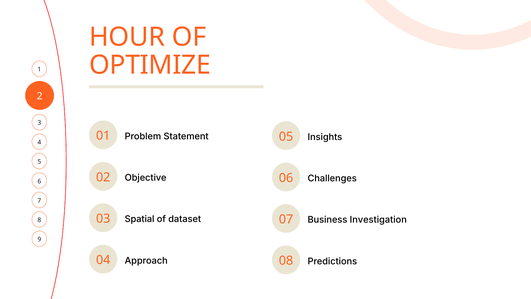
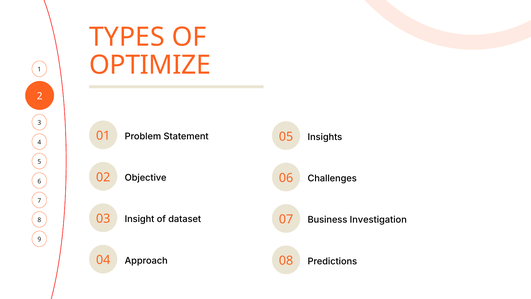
HOUR: HOUR -> TYPES
Spatial: Spatial -> Insight
